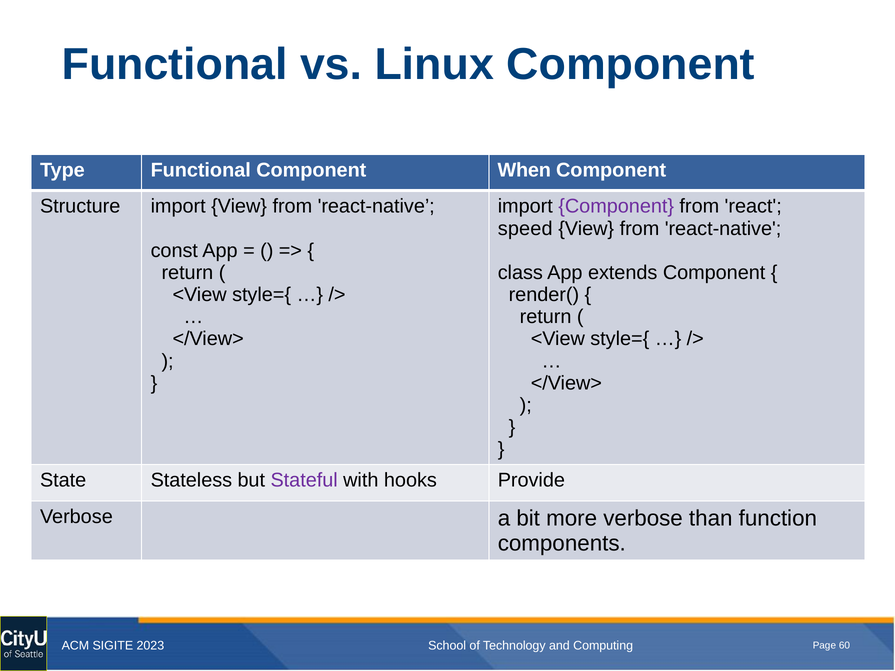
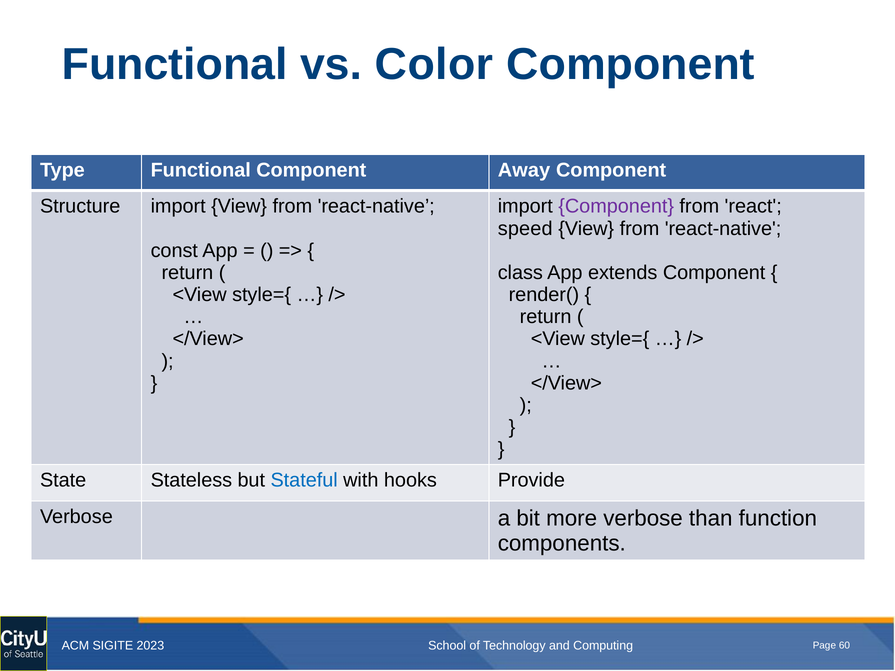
Linux: Linux -> Color
When: When -> Away
Stateful colour: purple -> blue
